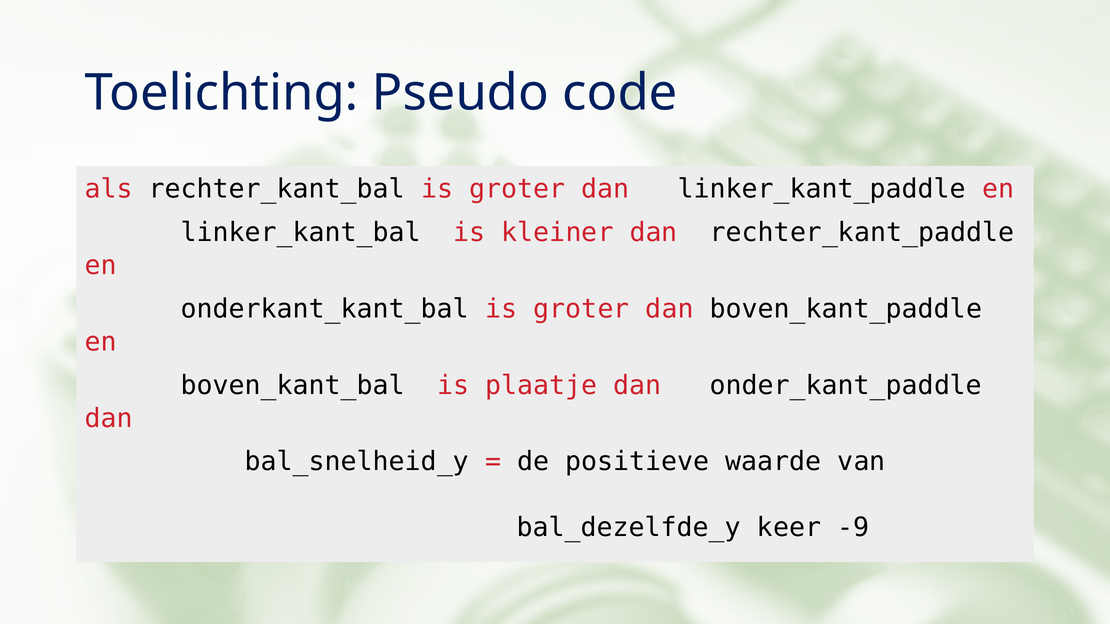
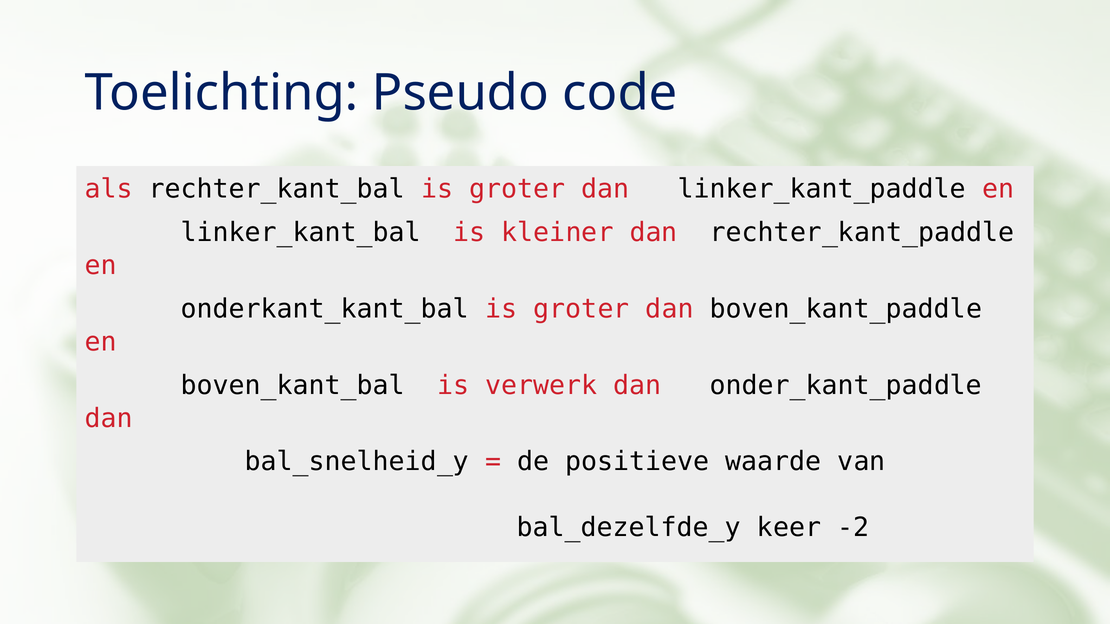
plaatje: plaatje -> verwerk
-9: -9 -> -2
